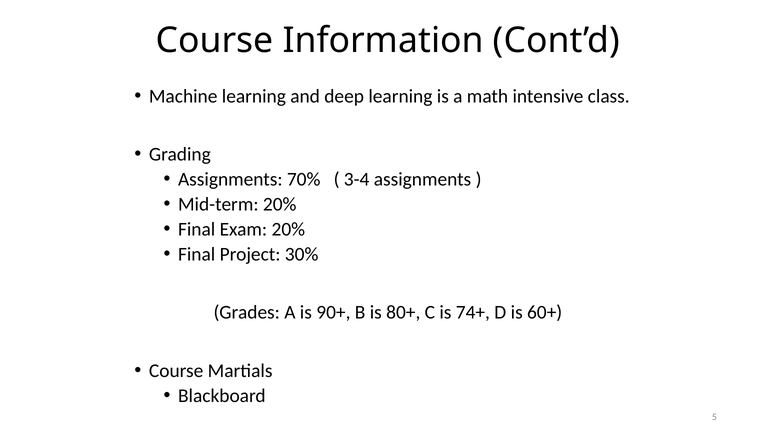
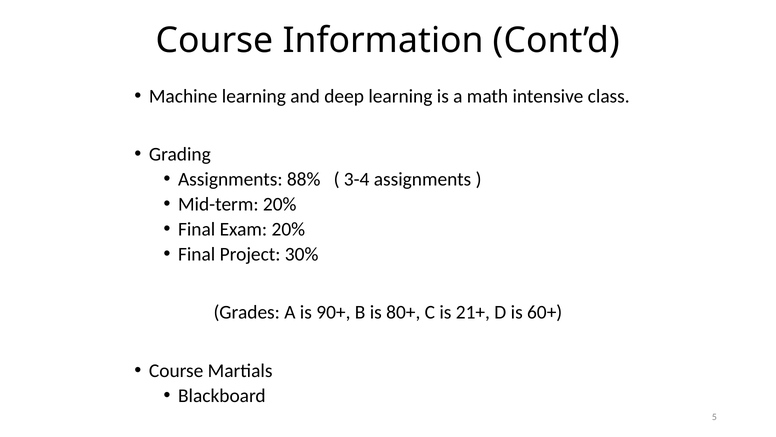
70%: 70% -> 88%
74+: 74+ -> 21+
